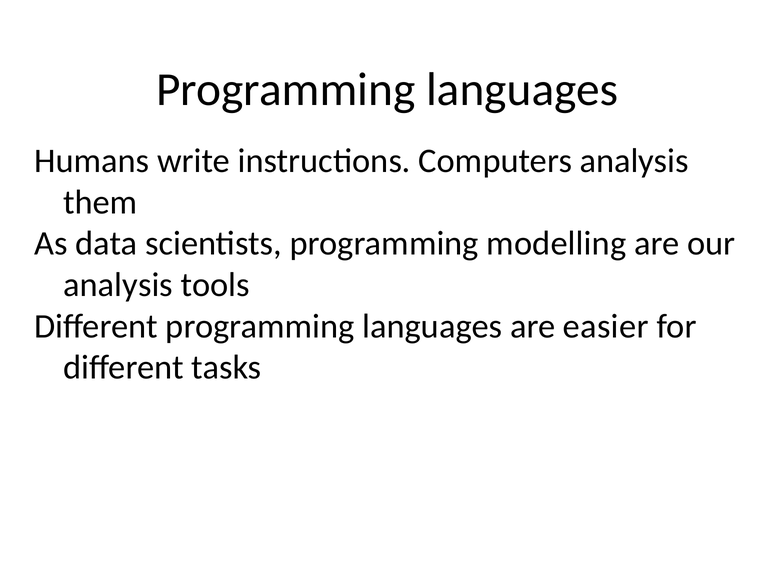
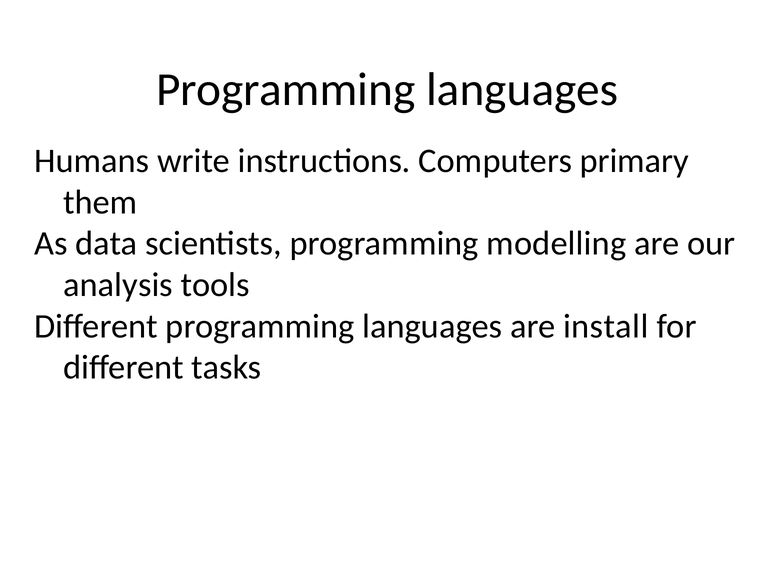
Computers analysis: analysis -> primary
easier: easier -> install
